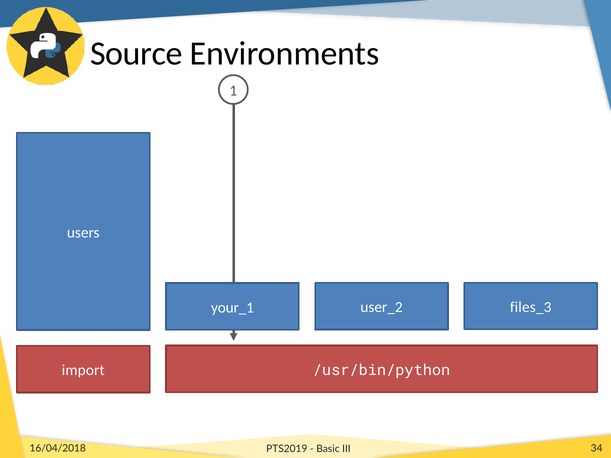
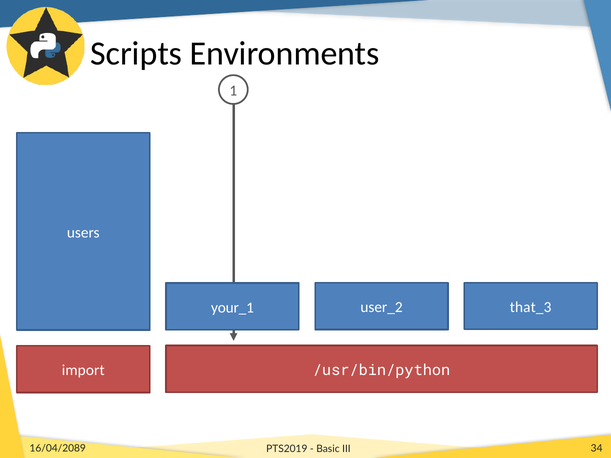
Source: Source -> Scripts
files_3: files_3 -> that_3
16/04/2018: 16/04/2018 -> 16/04/2089
